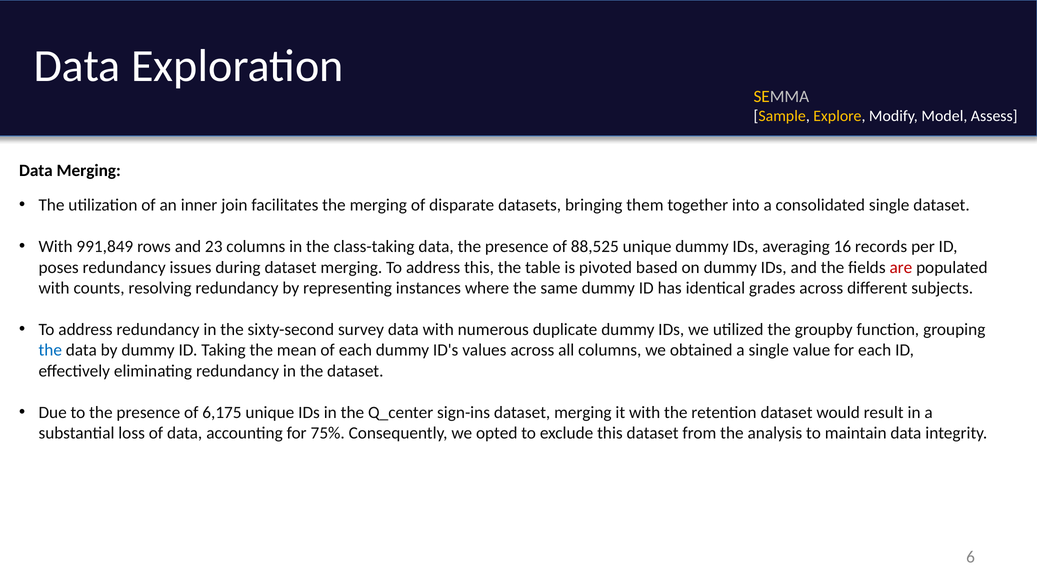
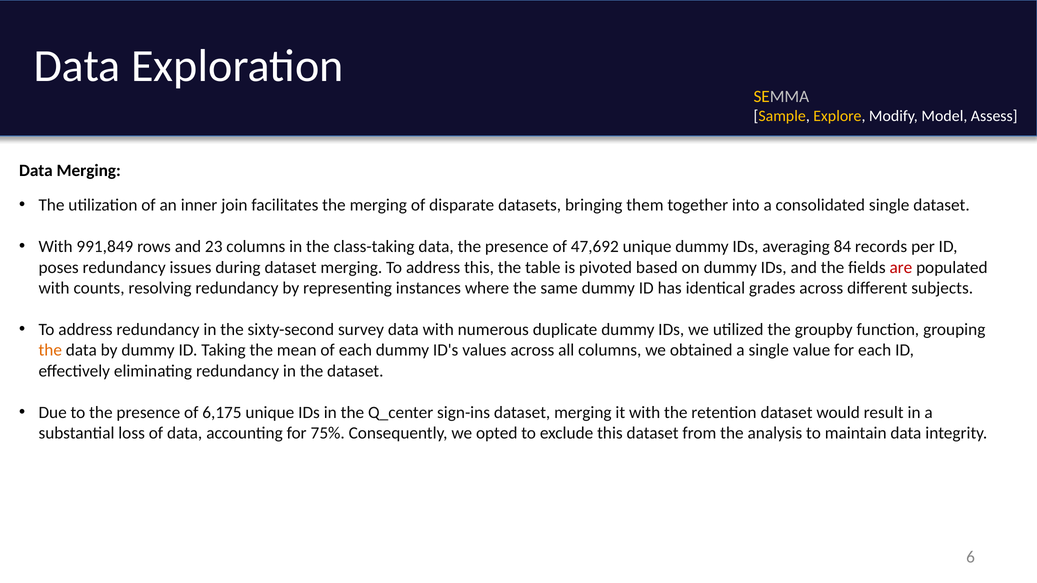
88,525: 88,525 -> 47,692
16: 16 -> 84
the at (50, 350) colour: blue -> orange
